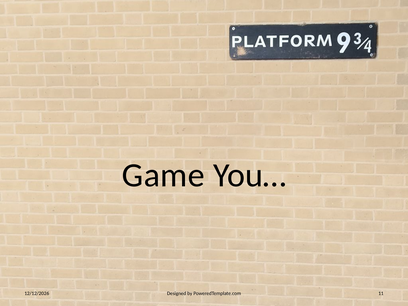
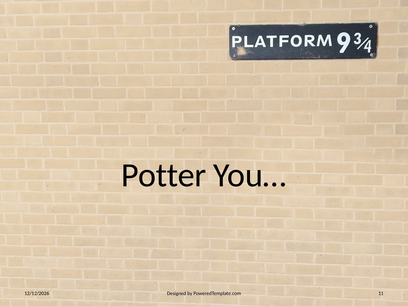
Game: Game -> Potter
